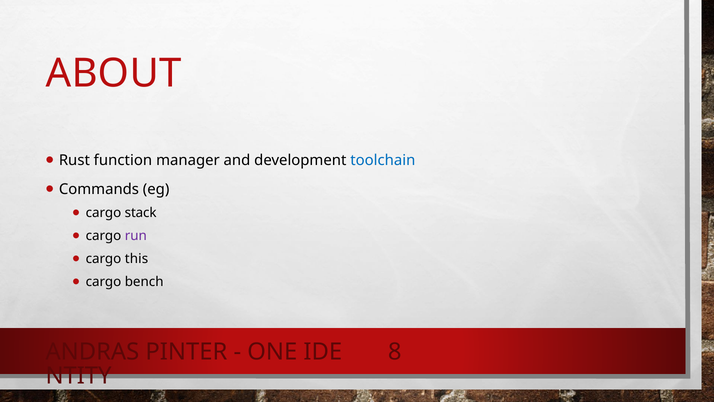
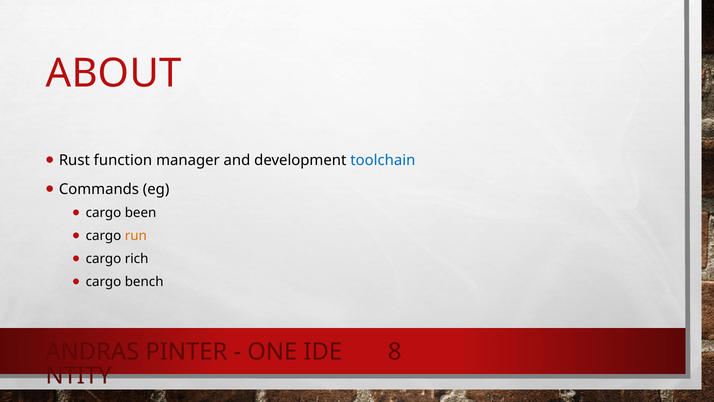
stack: stack -> been
run colour: purple -> orange
this: this -> rich
